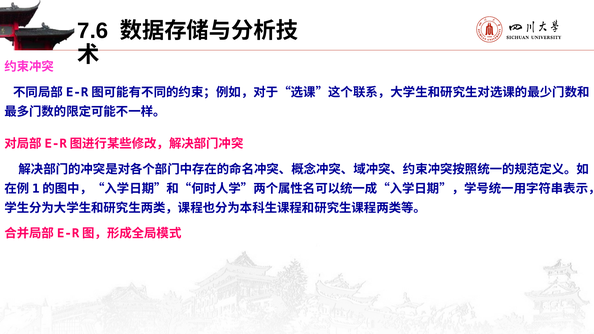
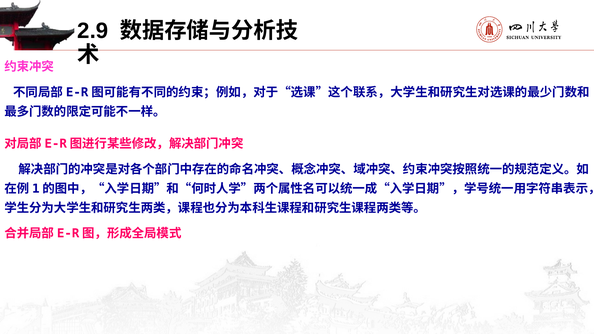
7.6: 7.6 -> 2.9
